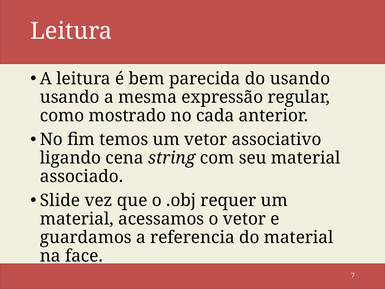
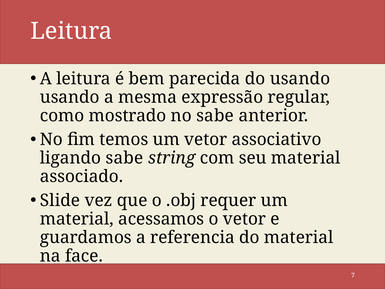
no cada: cada -> sabe
ligando cena: cena -> sabe
